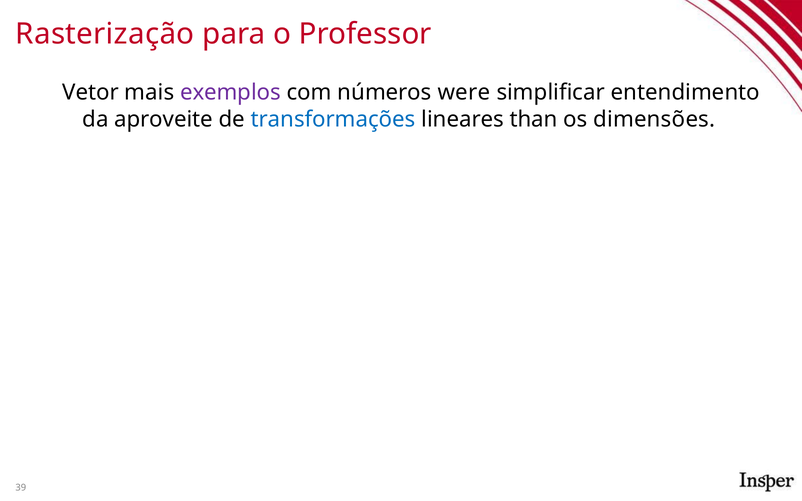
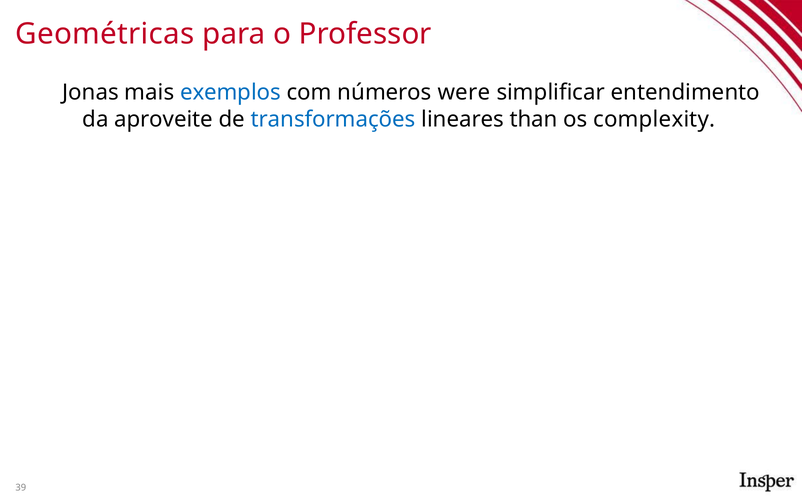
Rasterização: Rasterização -> Geométricas
Vetor: Vetor -> Jonas
exemplos colour: purple -> blue
dimensões: dimensões -> complexity
